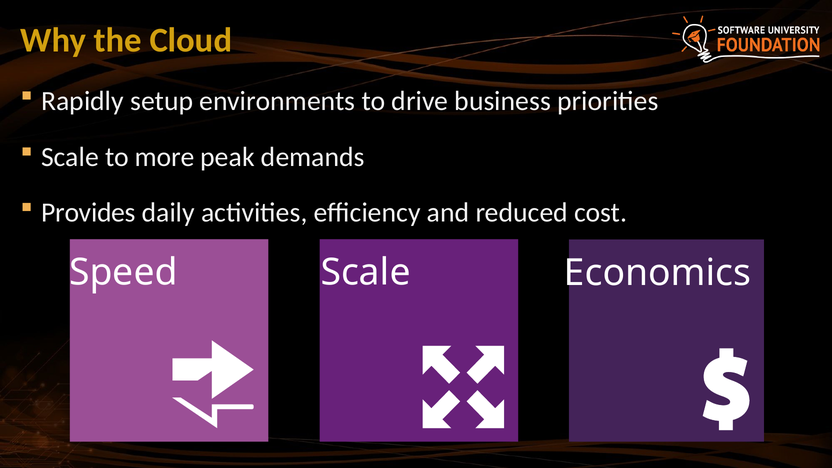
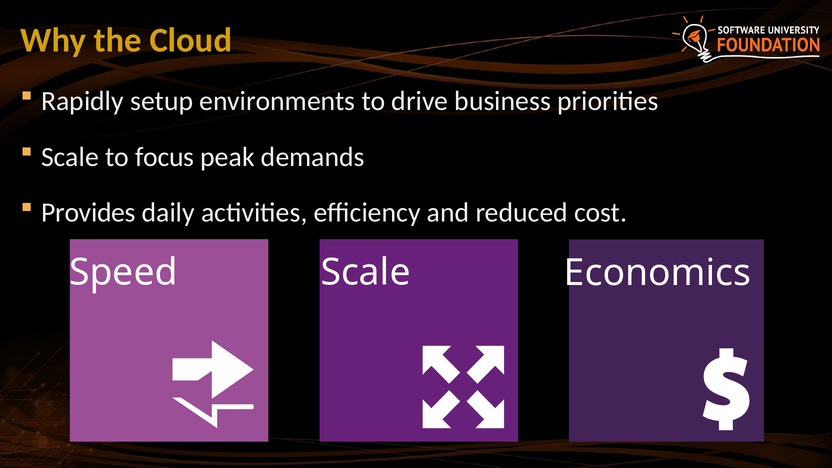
more: more -> focus
